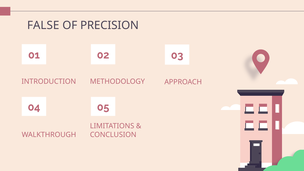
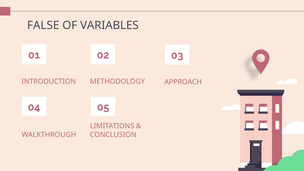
PRECISION: PRECISION -> VARIABLES
